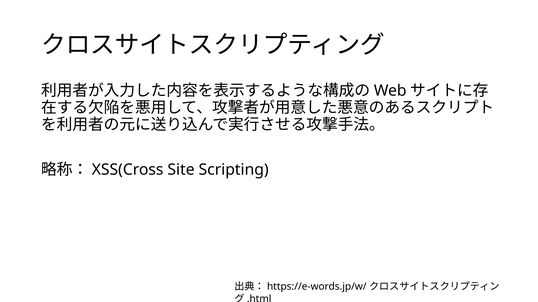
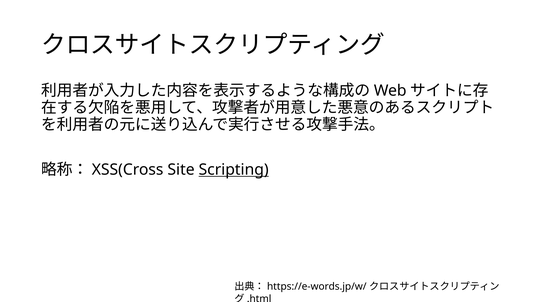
Scripting underline: none -> present
